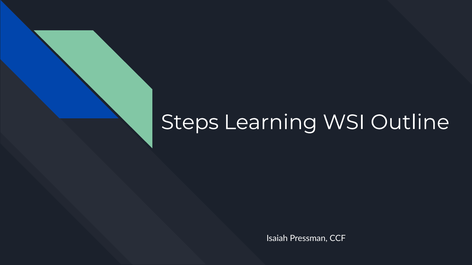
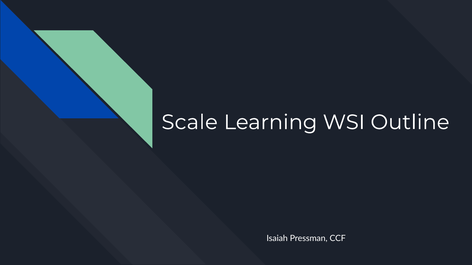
Steps: Steps -> Scale
